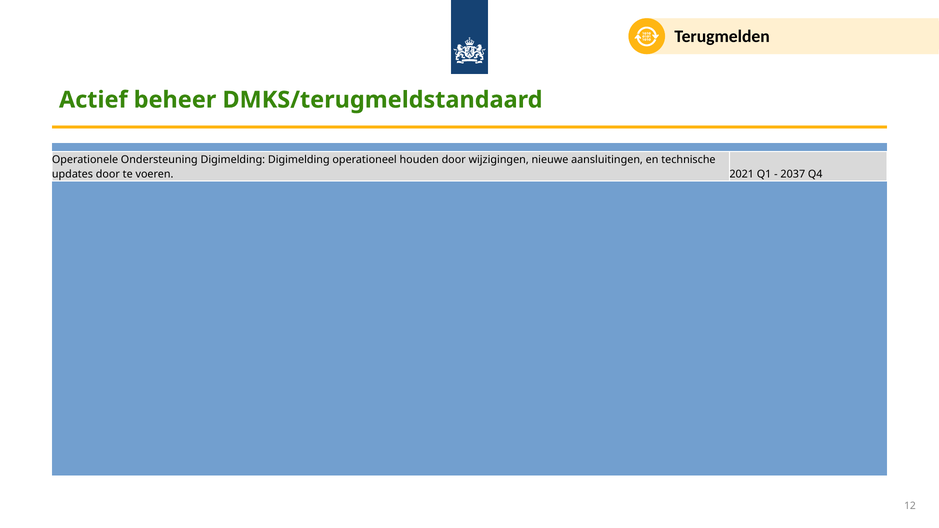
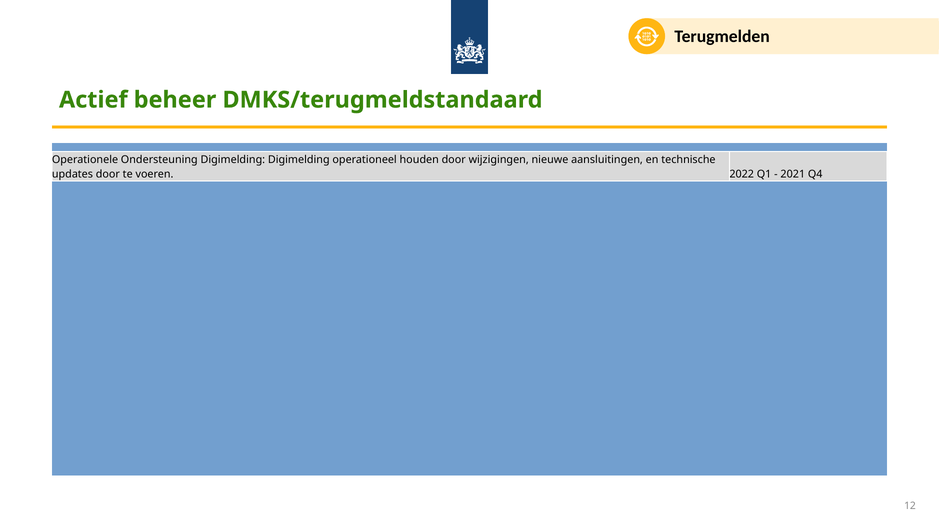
2021: 2021 -> 2022
2037: 2037 -> 2021
